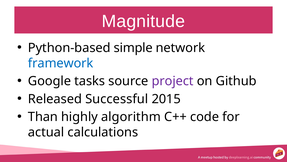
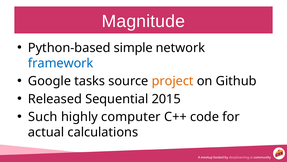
project colour: purple -> orange
Successful: Successful -> Sequential
Than: Than -> Such
algorithm: algorithm -> computer
